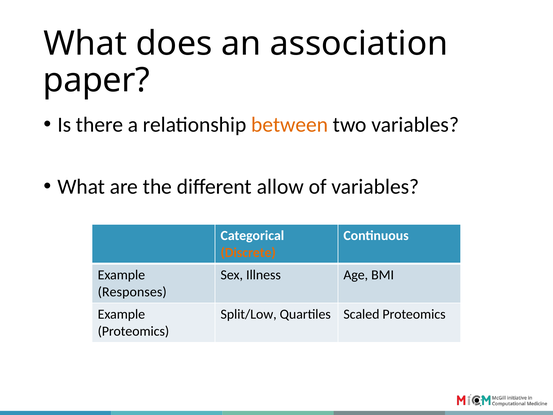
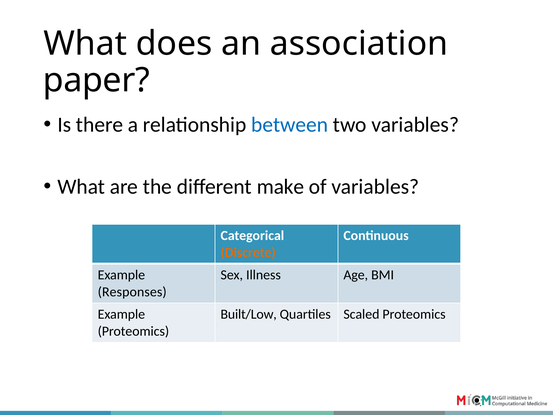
between colour: orange -> blue
allow: allow -> make
Split/Low: Split/Low -> Built/Low
